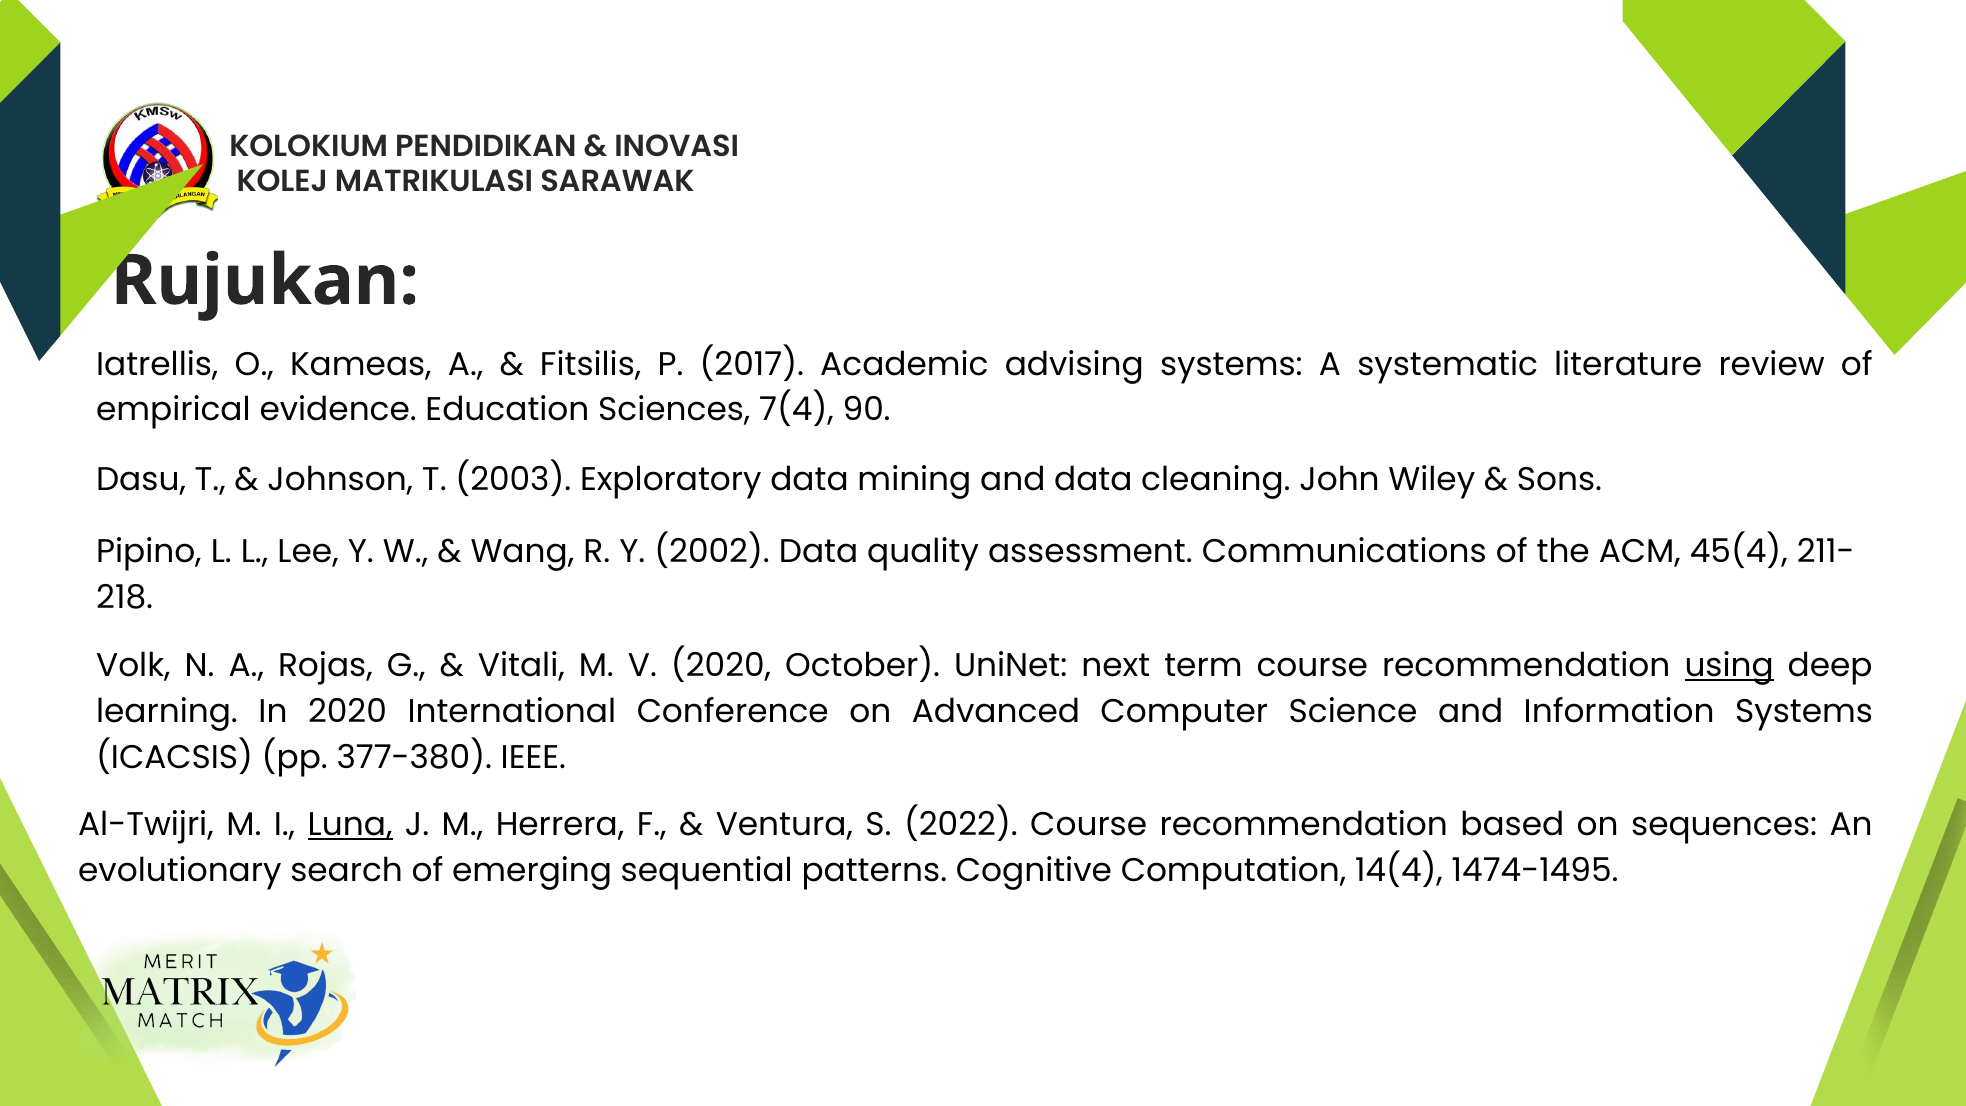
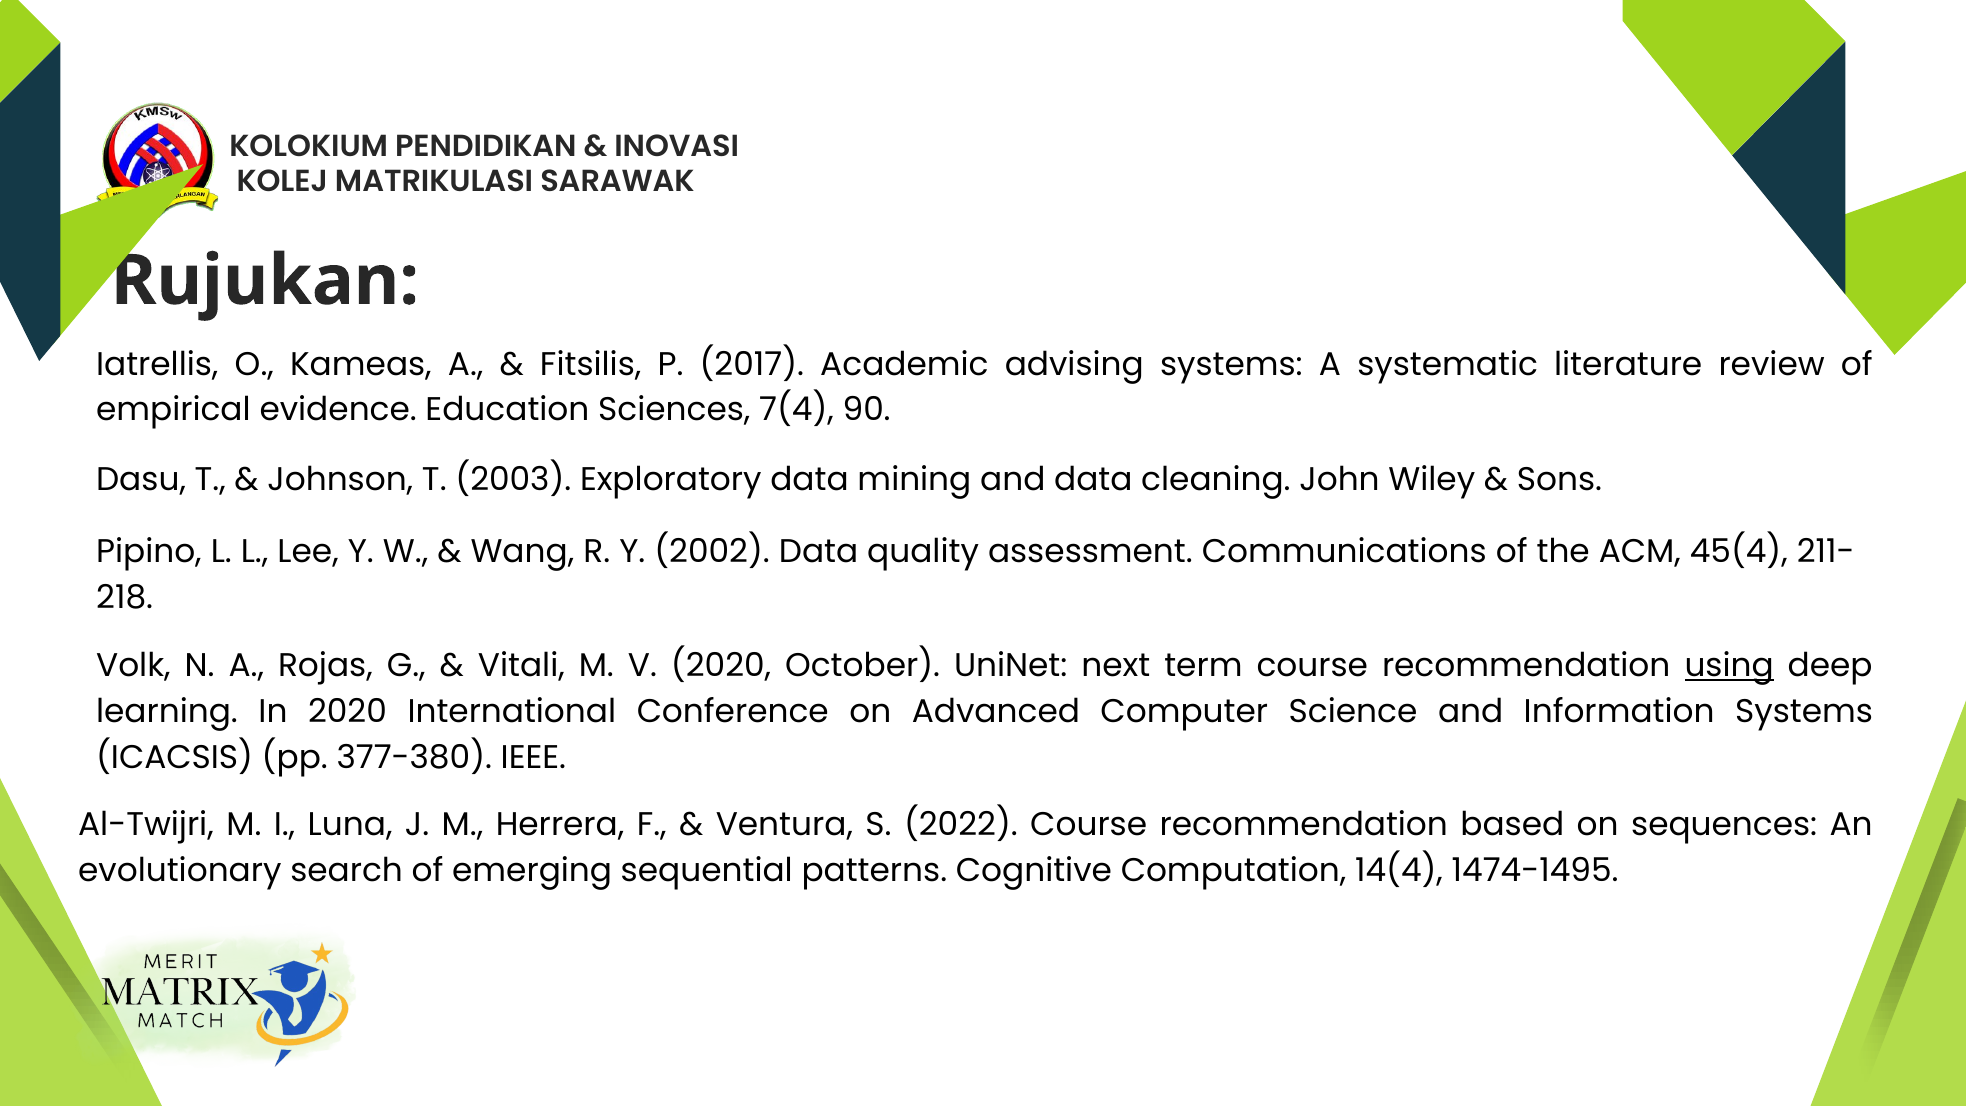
Luna underline: present -> none
